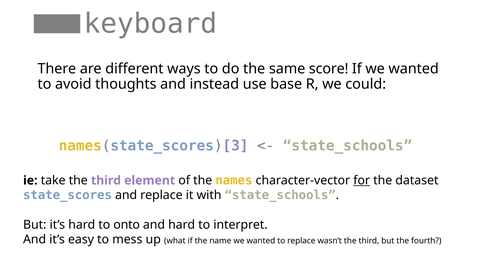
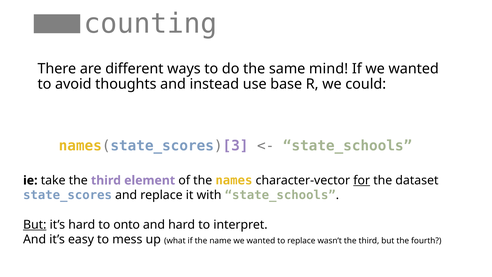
keyboard: keyboard -> counting
score: score -> mind
But at (35, 225) underline: none -> present
